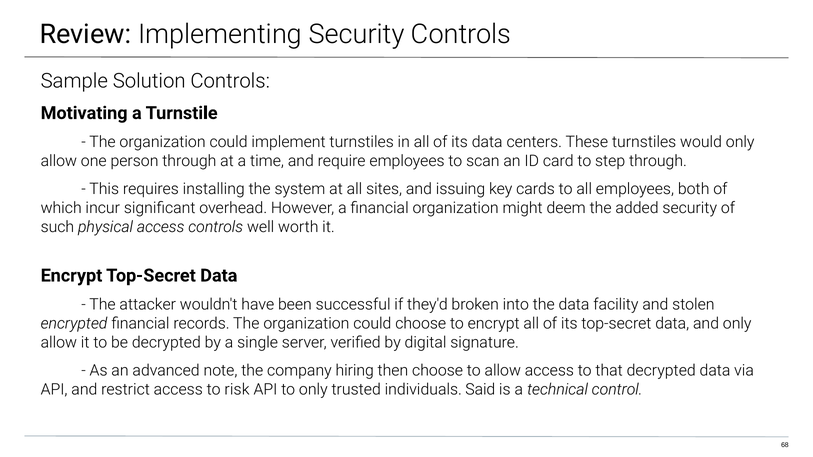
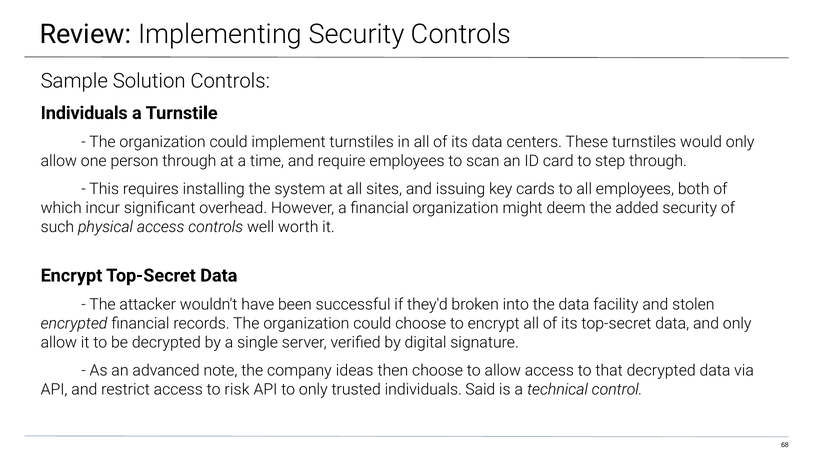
Motivating at (84, 113): Motivating -> Individuals
hiring: hiring -> ideas
